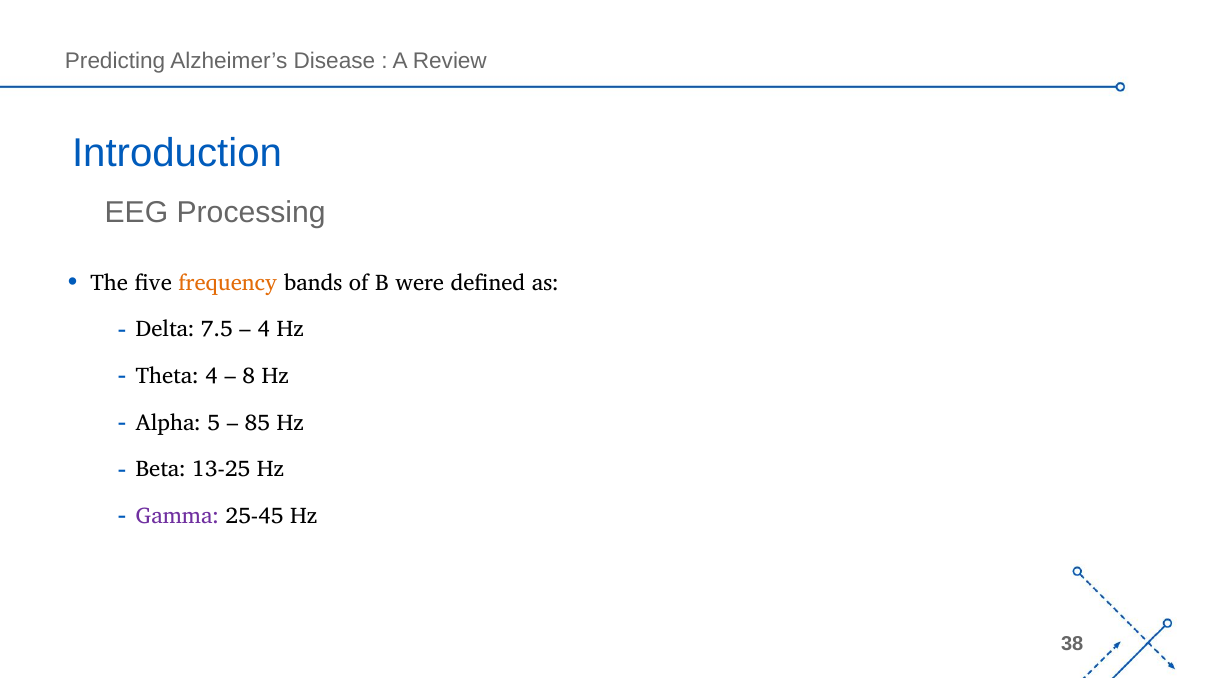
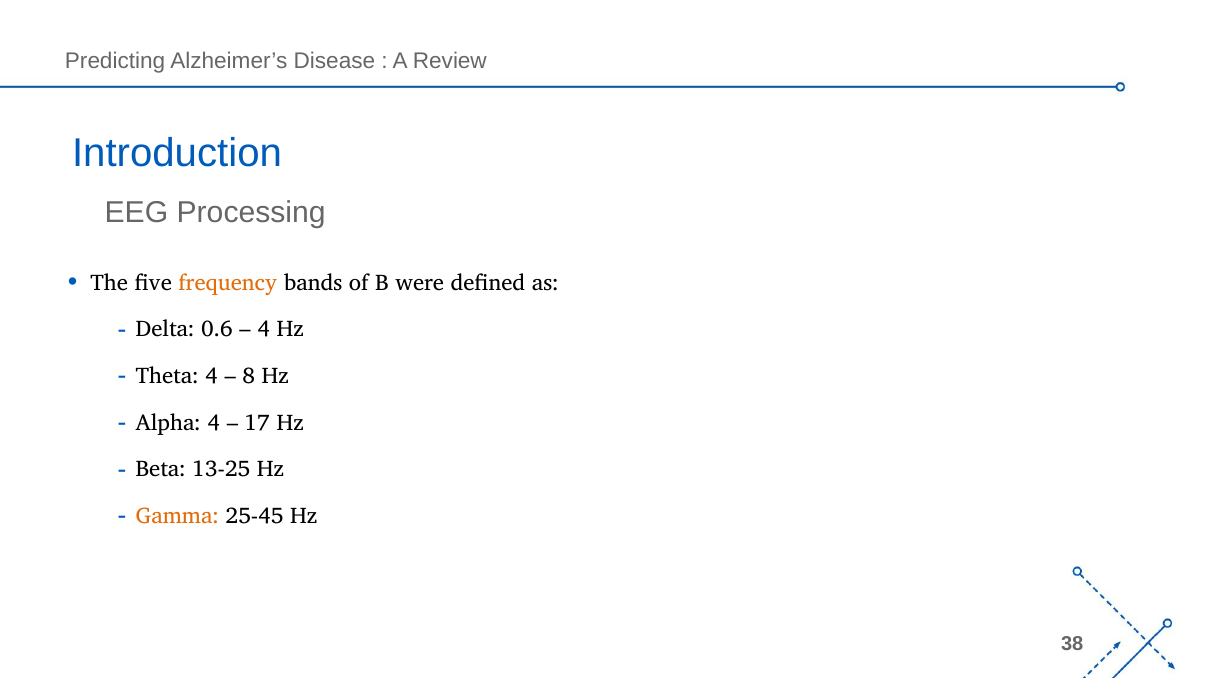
7.5: 7.5 -> 0.6
Alpha 5: 5 -> 4
85: 85 -> 17
Gamma colour: purple -> orange
